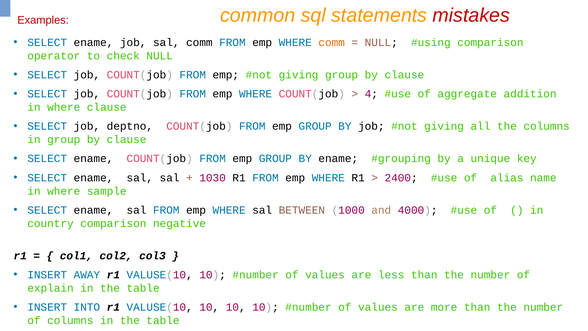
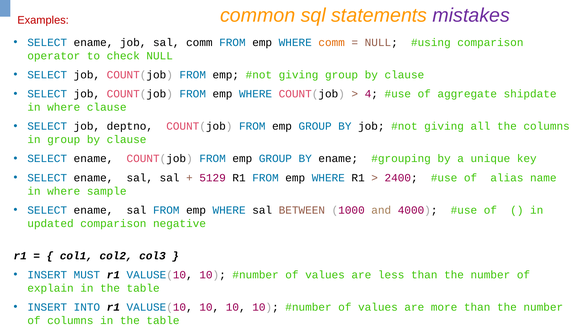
mistakes colour: red -> purple
addition: addition -> shipdate
1030: 1030 -> 5129
country: country -> updated
AWAY: AWAY -> MUST
